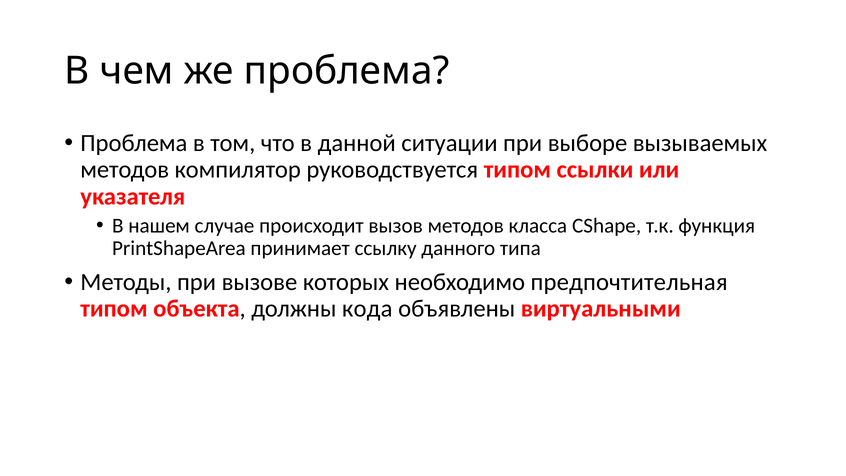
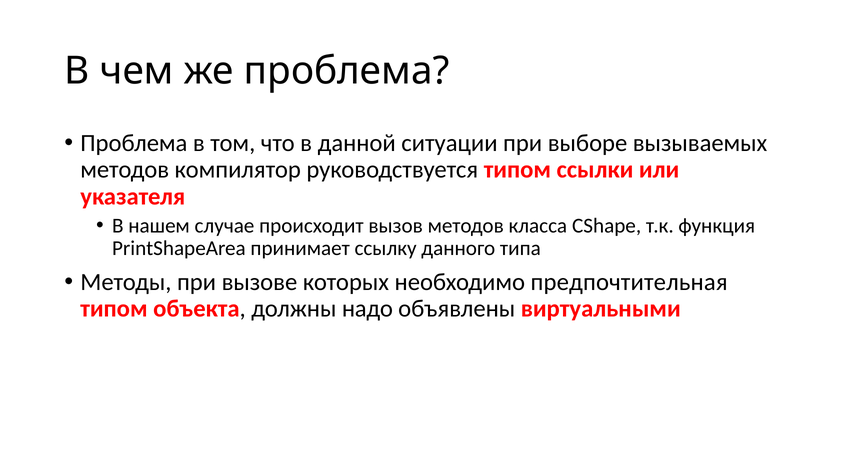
кода: кода -> надо
